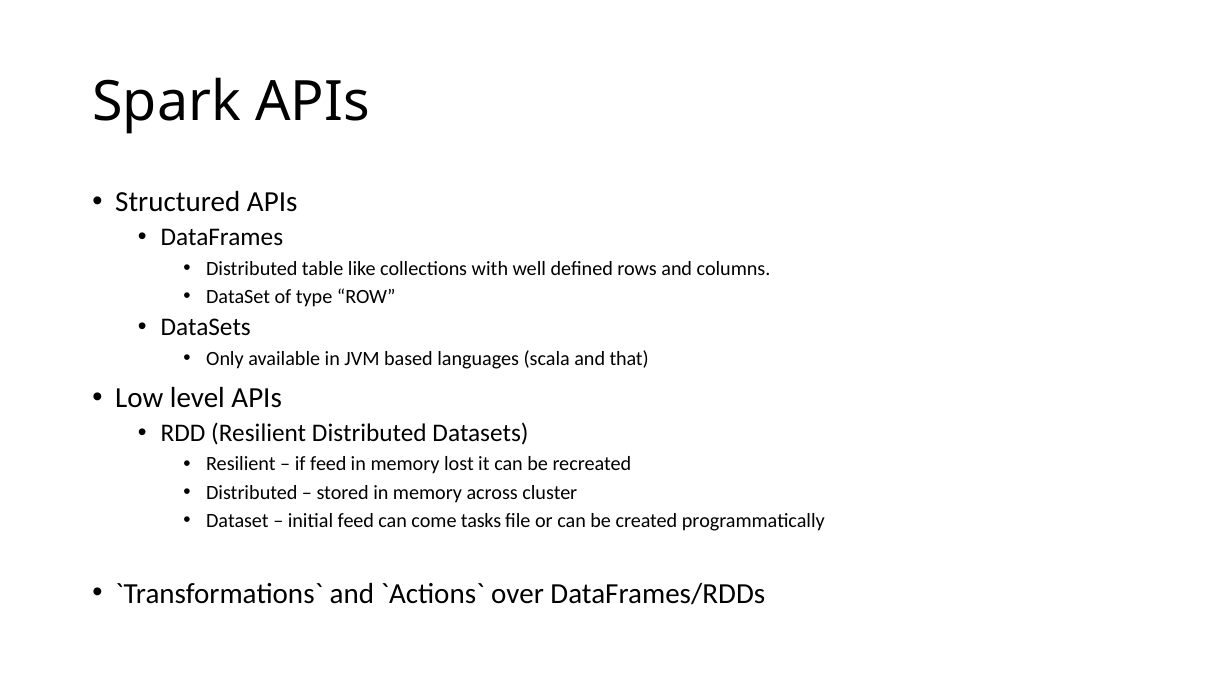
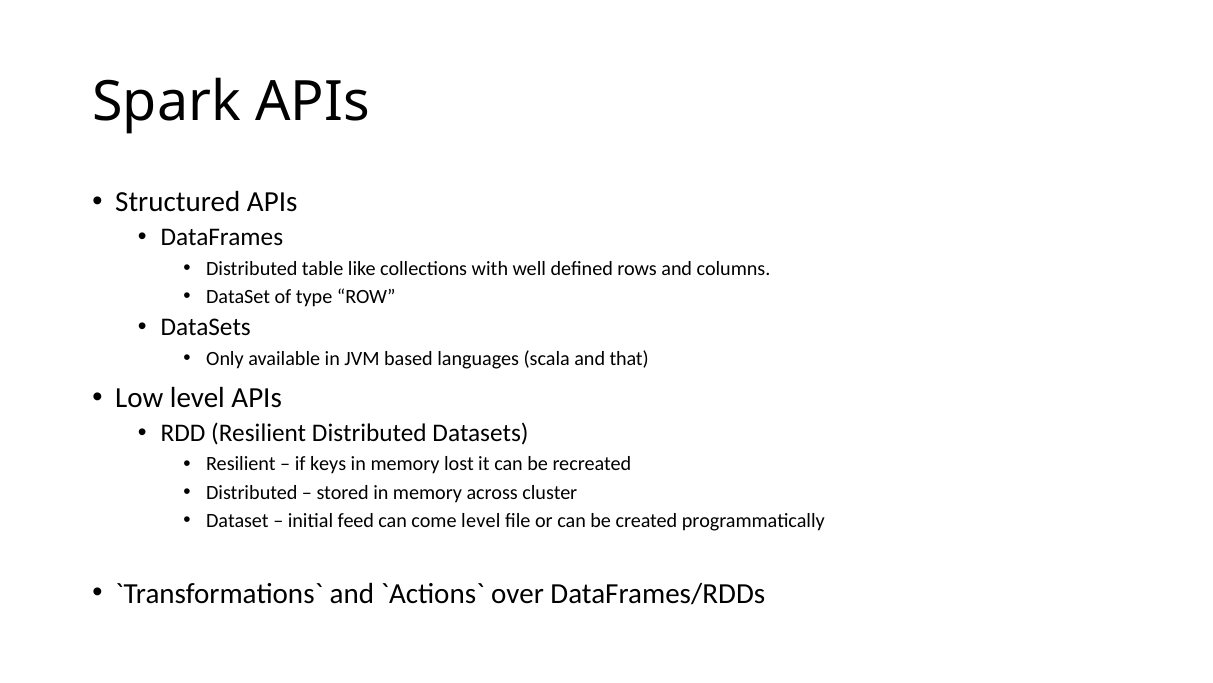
if feed: feed -> keys
come tasks: tasks -> level
